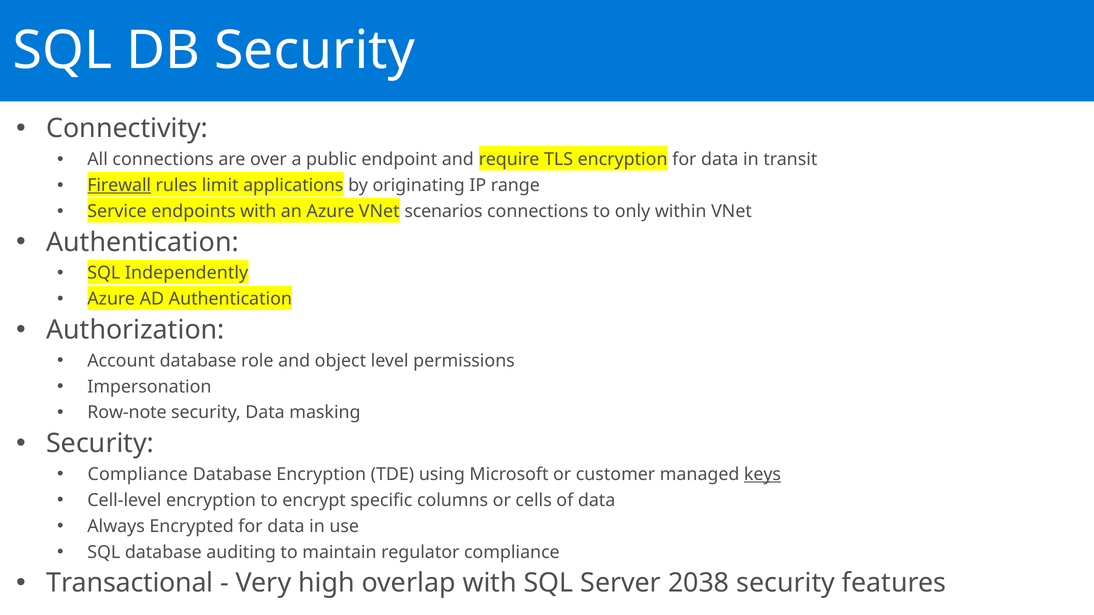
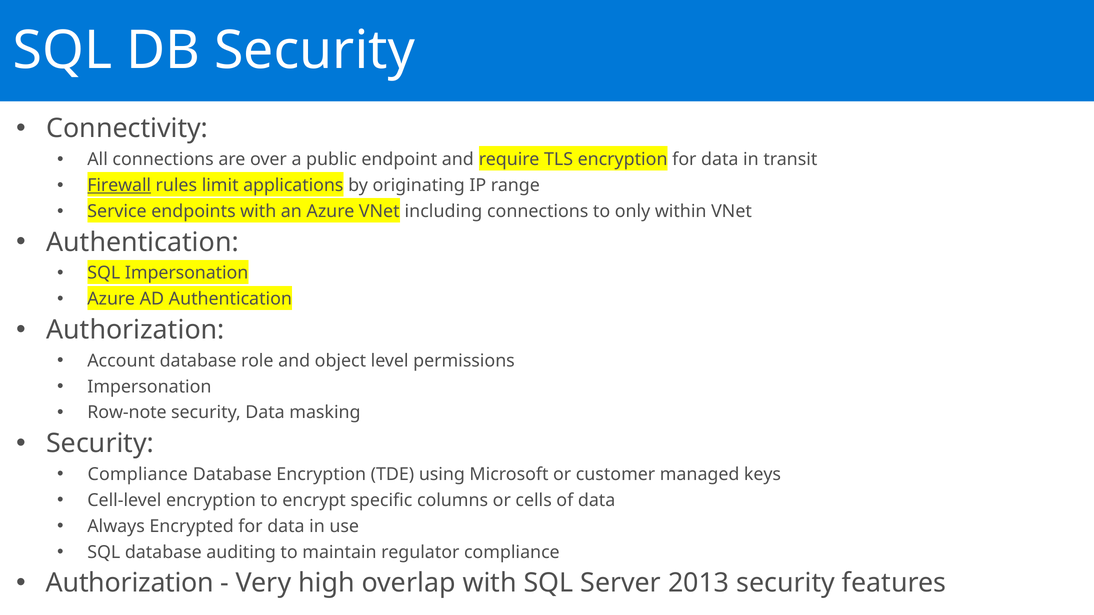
scenarios: scenarios -> including
SQL Independently: Independently -> Impersonation
keys underline: present -> none
Transactional at (130, 583): Transactional -> Authorization
2038: 2038 -> 2013
